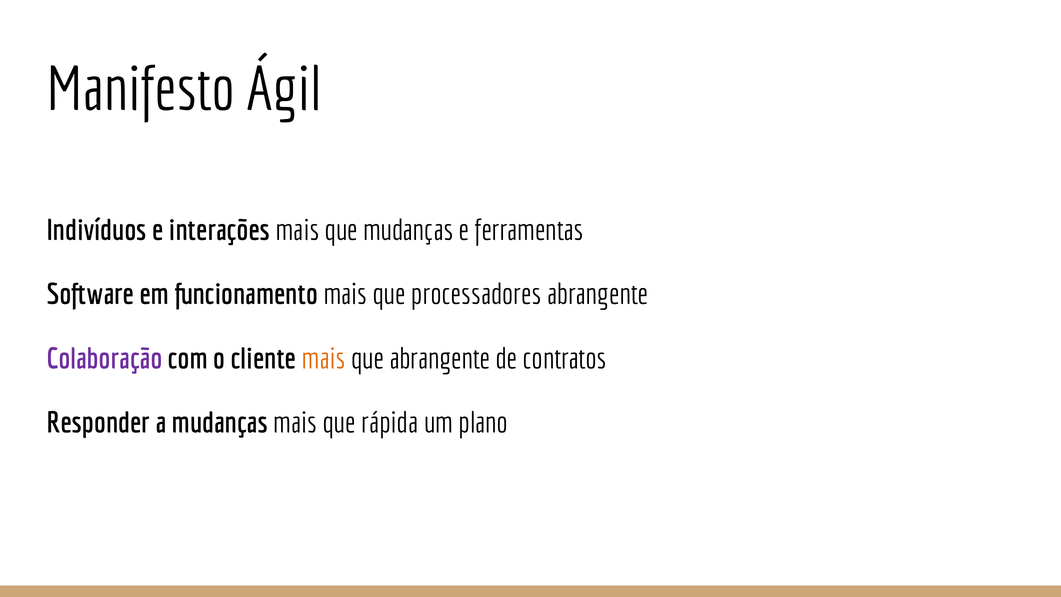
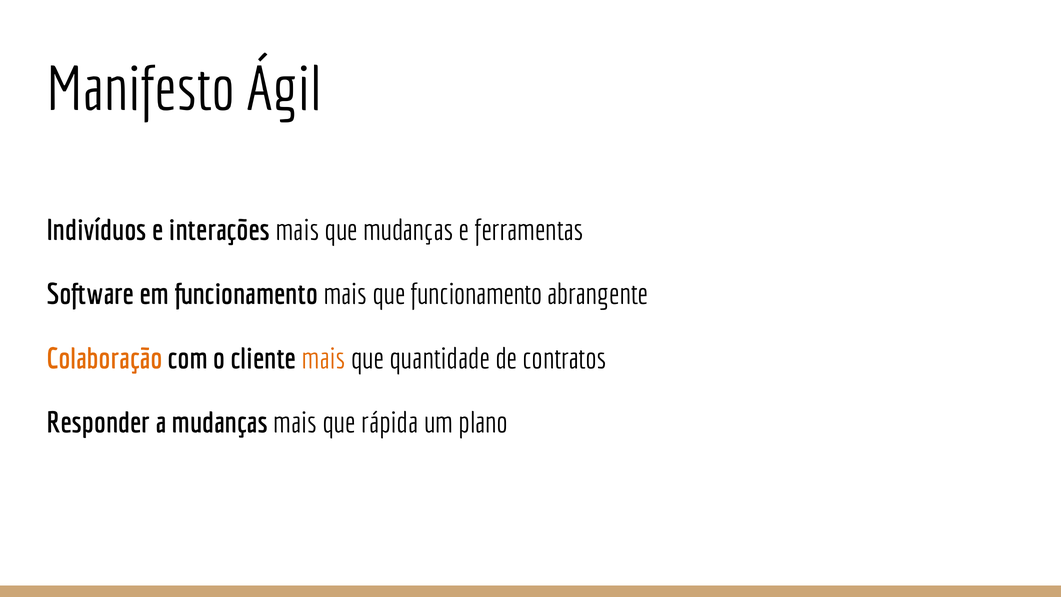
que processadores: processadores -> funcionamento
Colaboração colour: purple -> orange
que abrangente: abrangente -> quantidade
